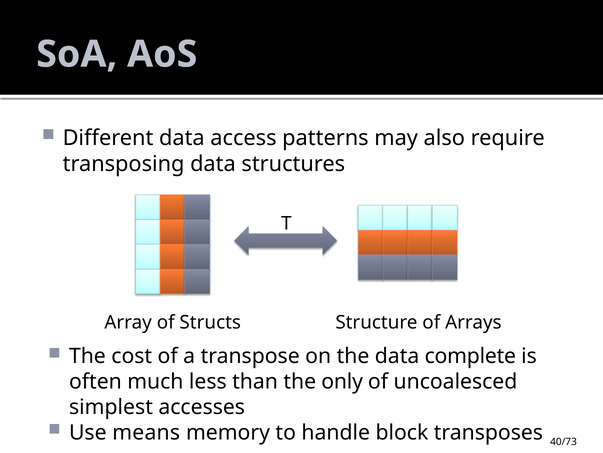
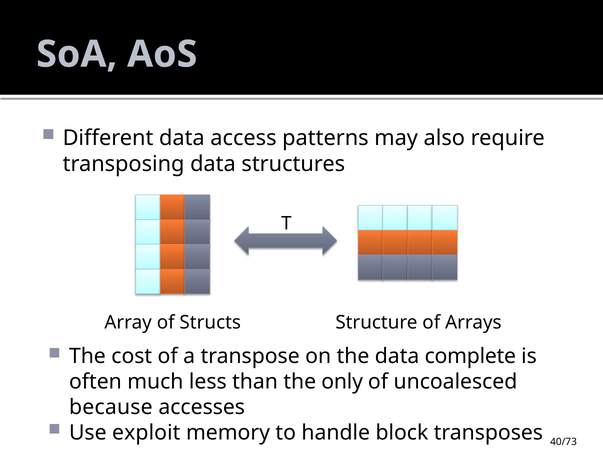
simplest: simplest -> because
means: means -> exploit
